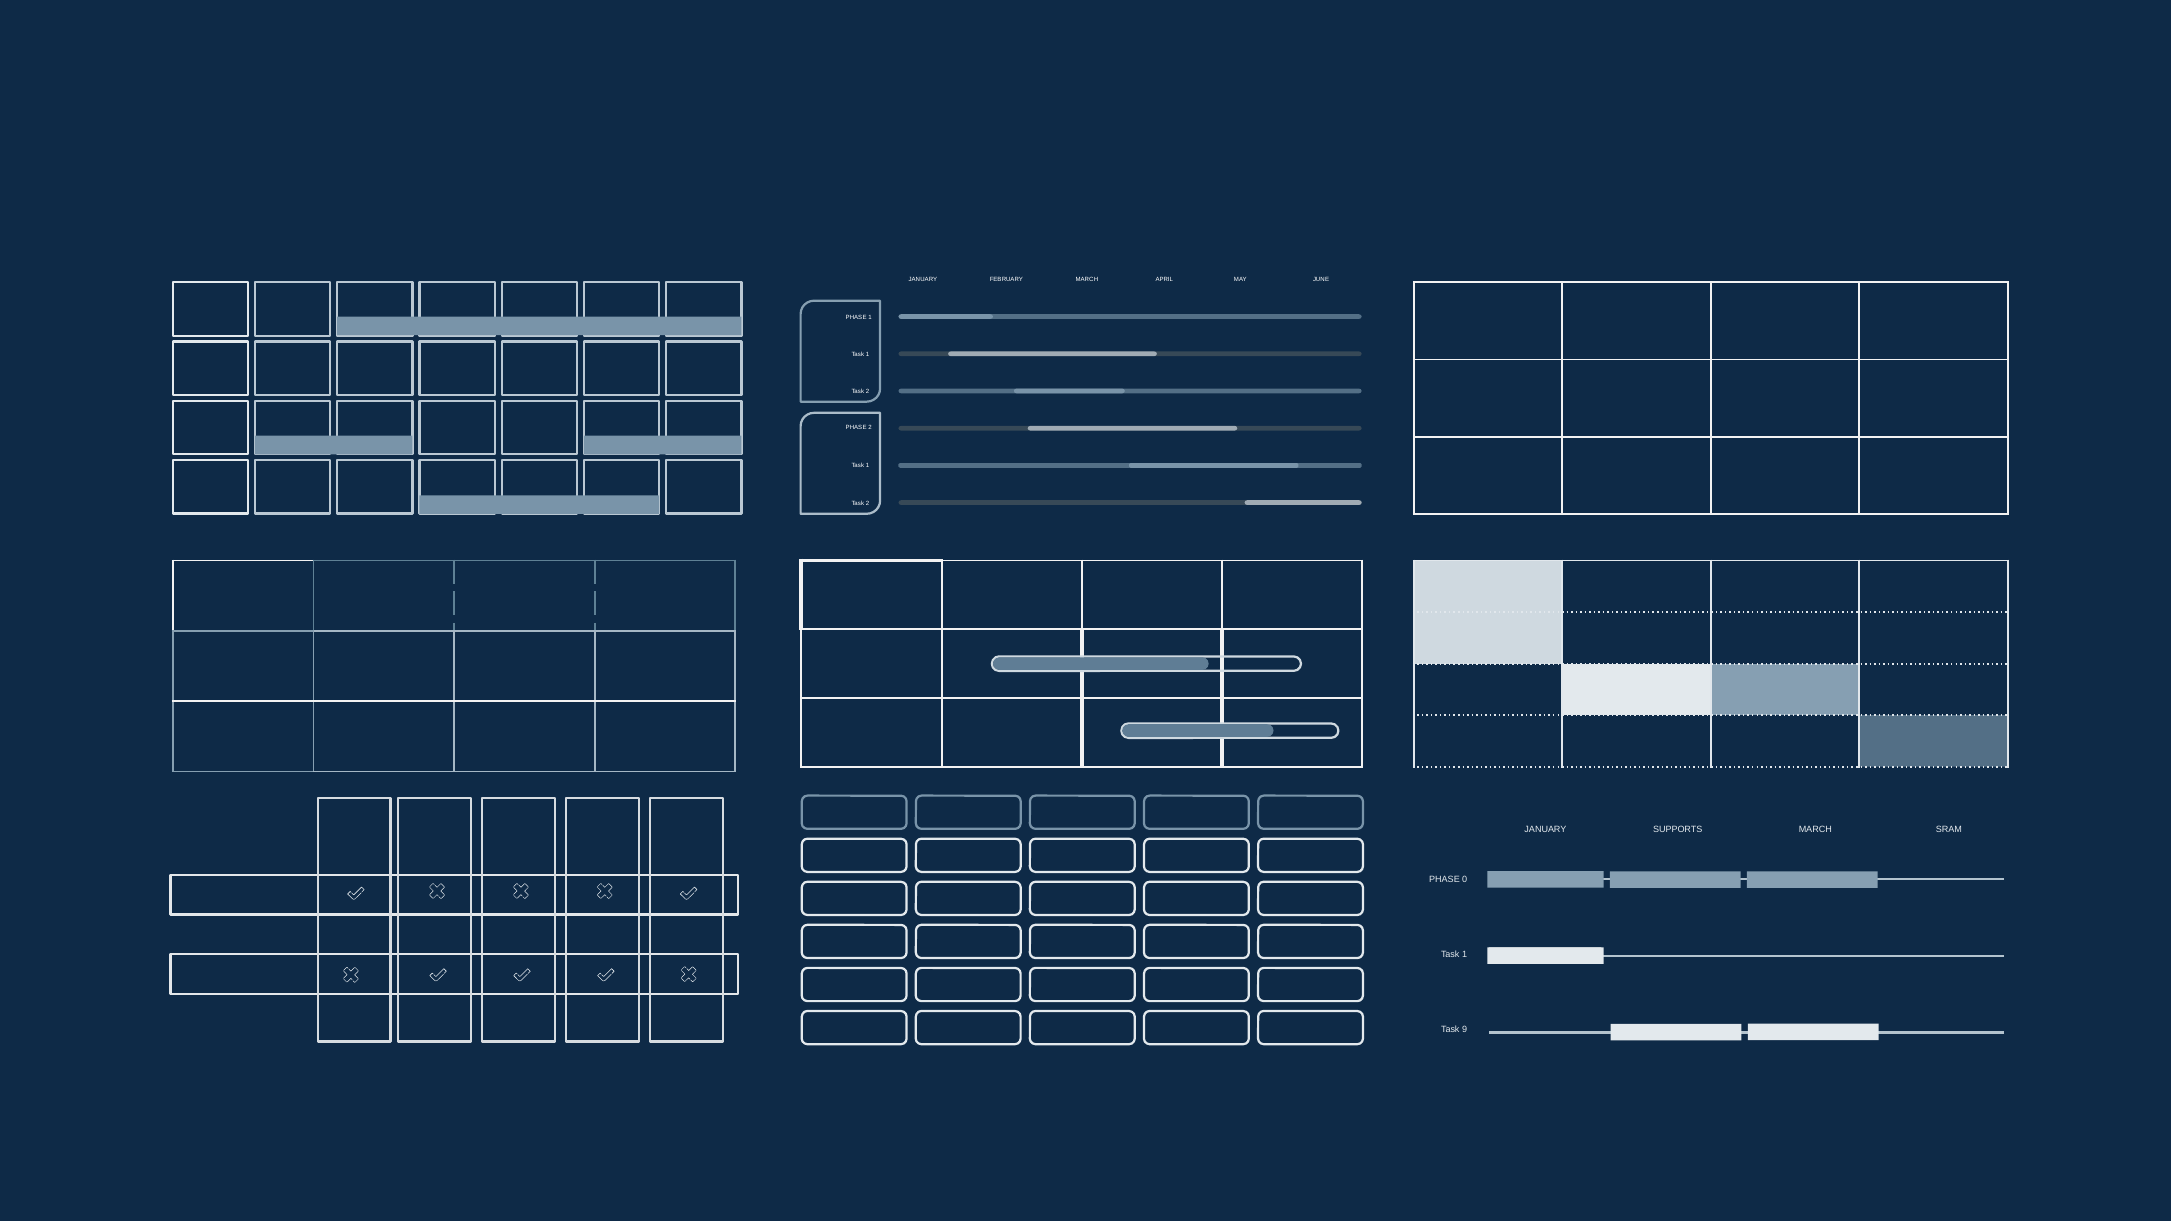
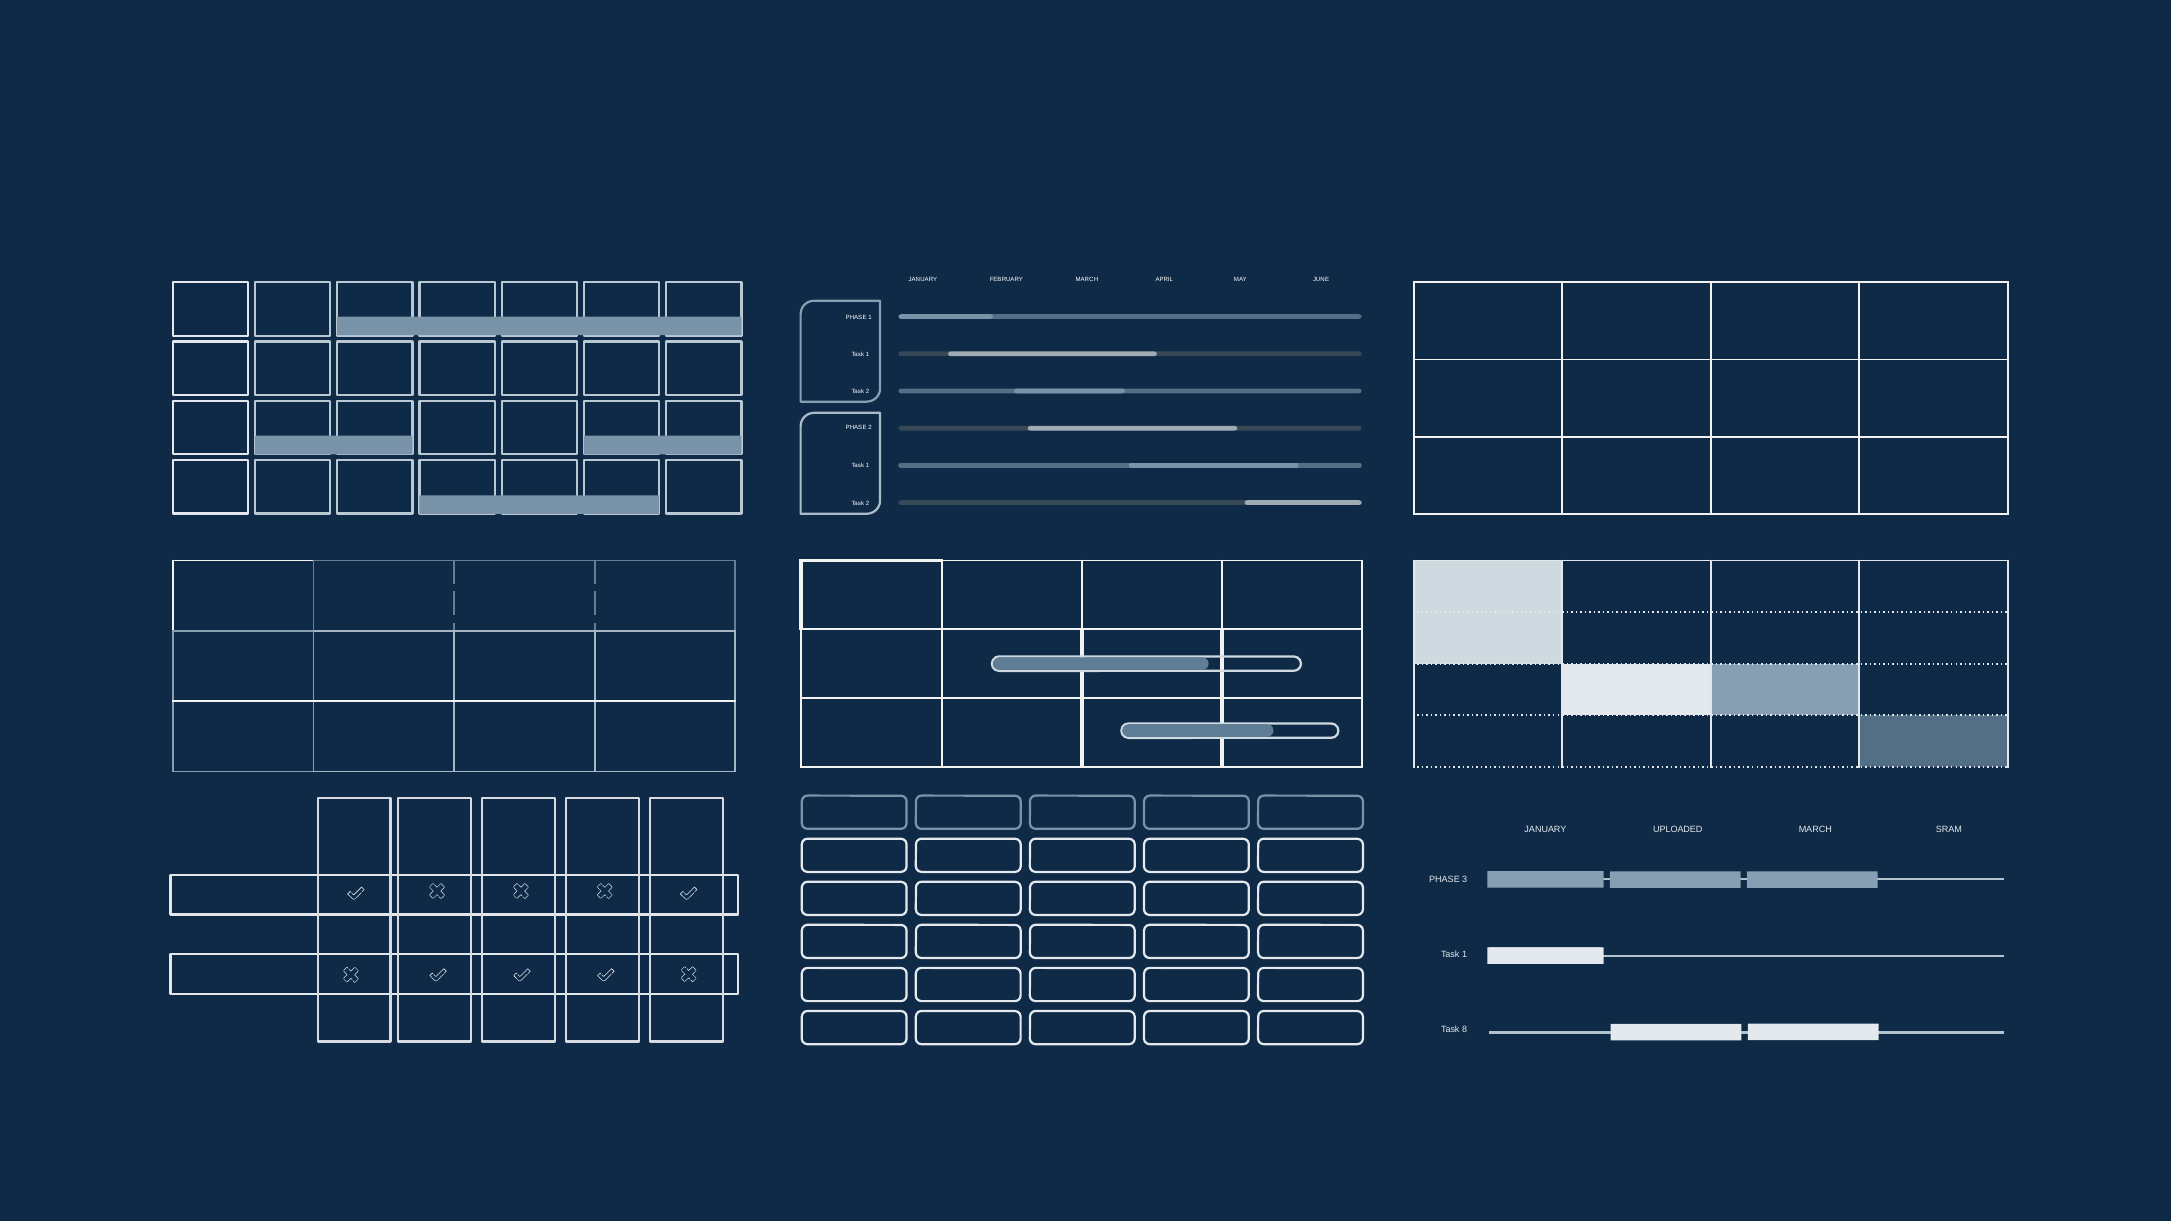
SUPPORTS: SUPPORTS -> UPLOADED
0: 0 -> 3
9: 9 -> 8
